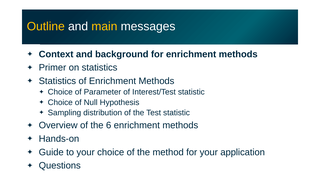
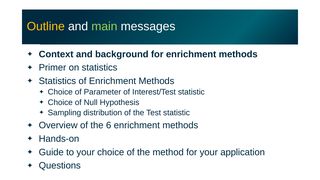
main colour: yellow -> light green
